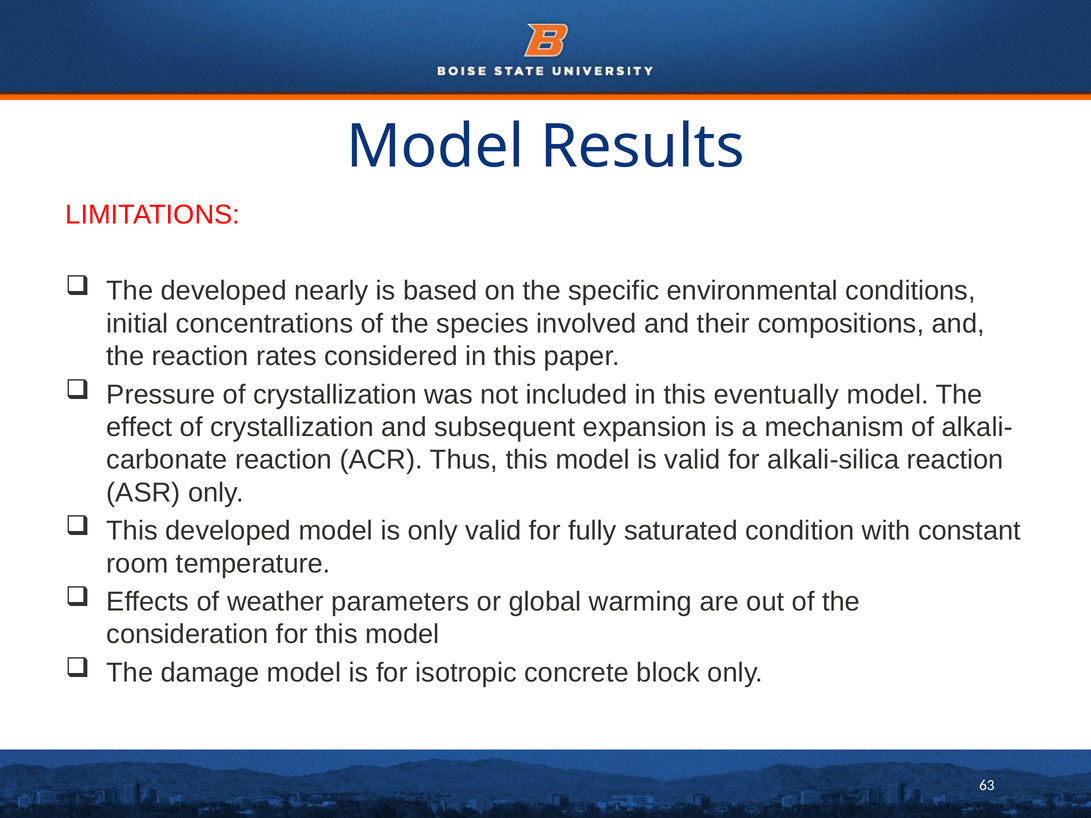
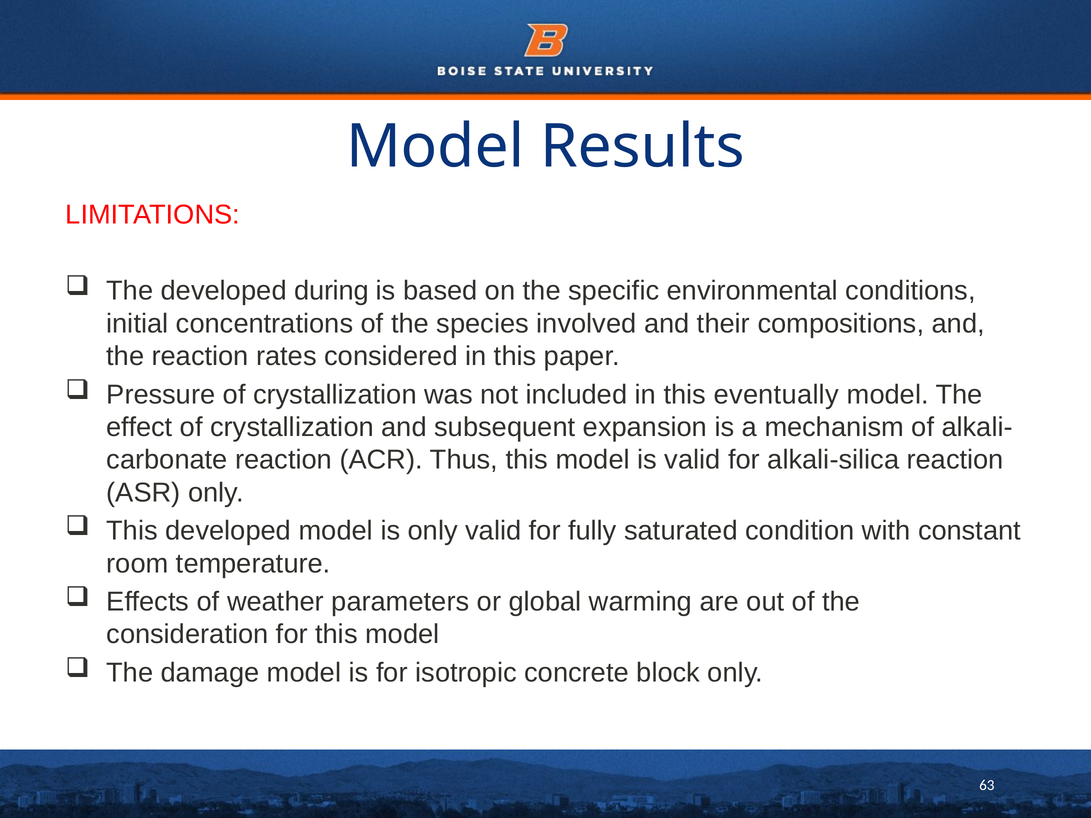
nearly: nearly -> during
